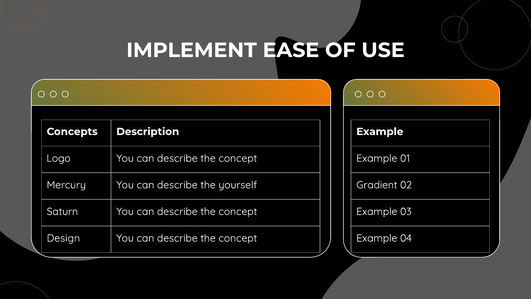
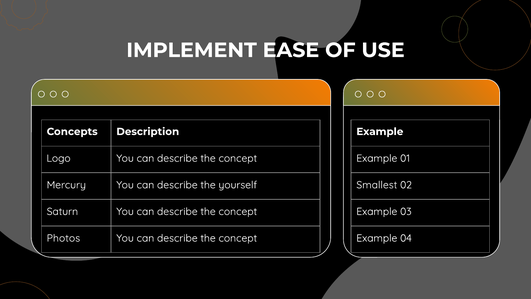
Gradient: Gradient -> Smallest
Design: Design -> Photos
